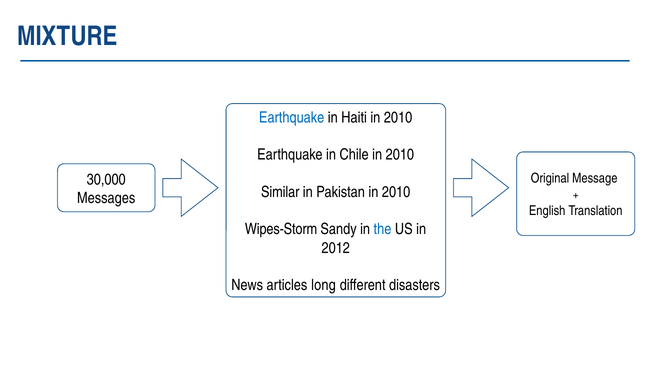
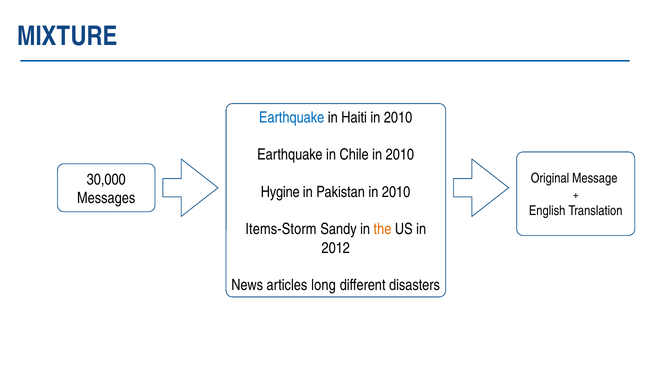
Similar: Similar -> Hygine
Wipes-Storm: Wipes-Storm -> Items-Storm
the colour: blue -> orange
